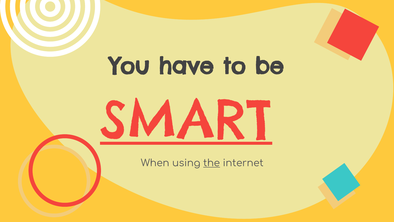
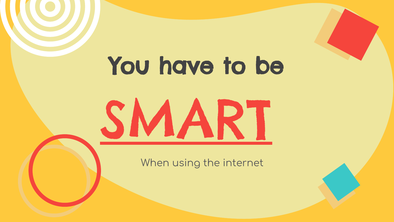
the underline: present -> none
